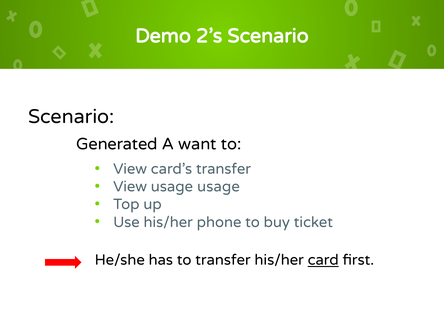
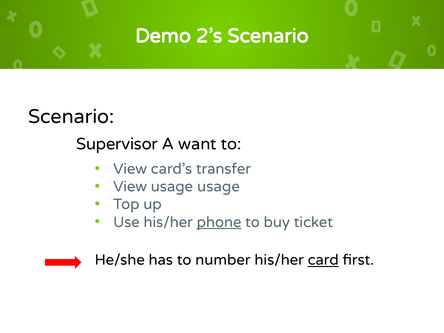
Generated: Generated -> Supervisor
phone underline: none -> present
to transfer: transfer -> number
